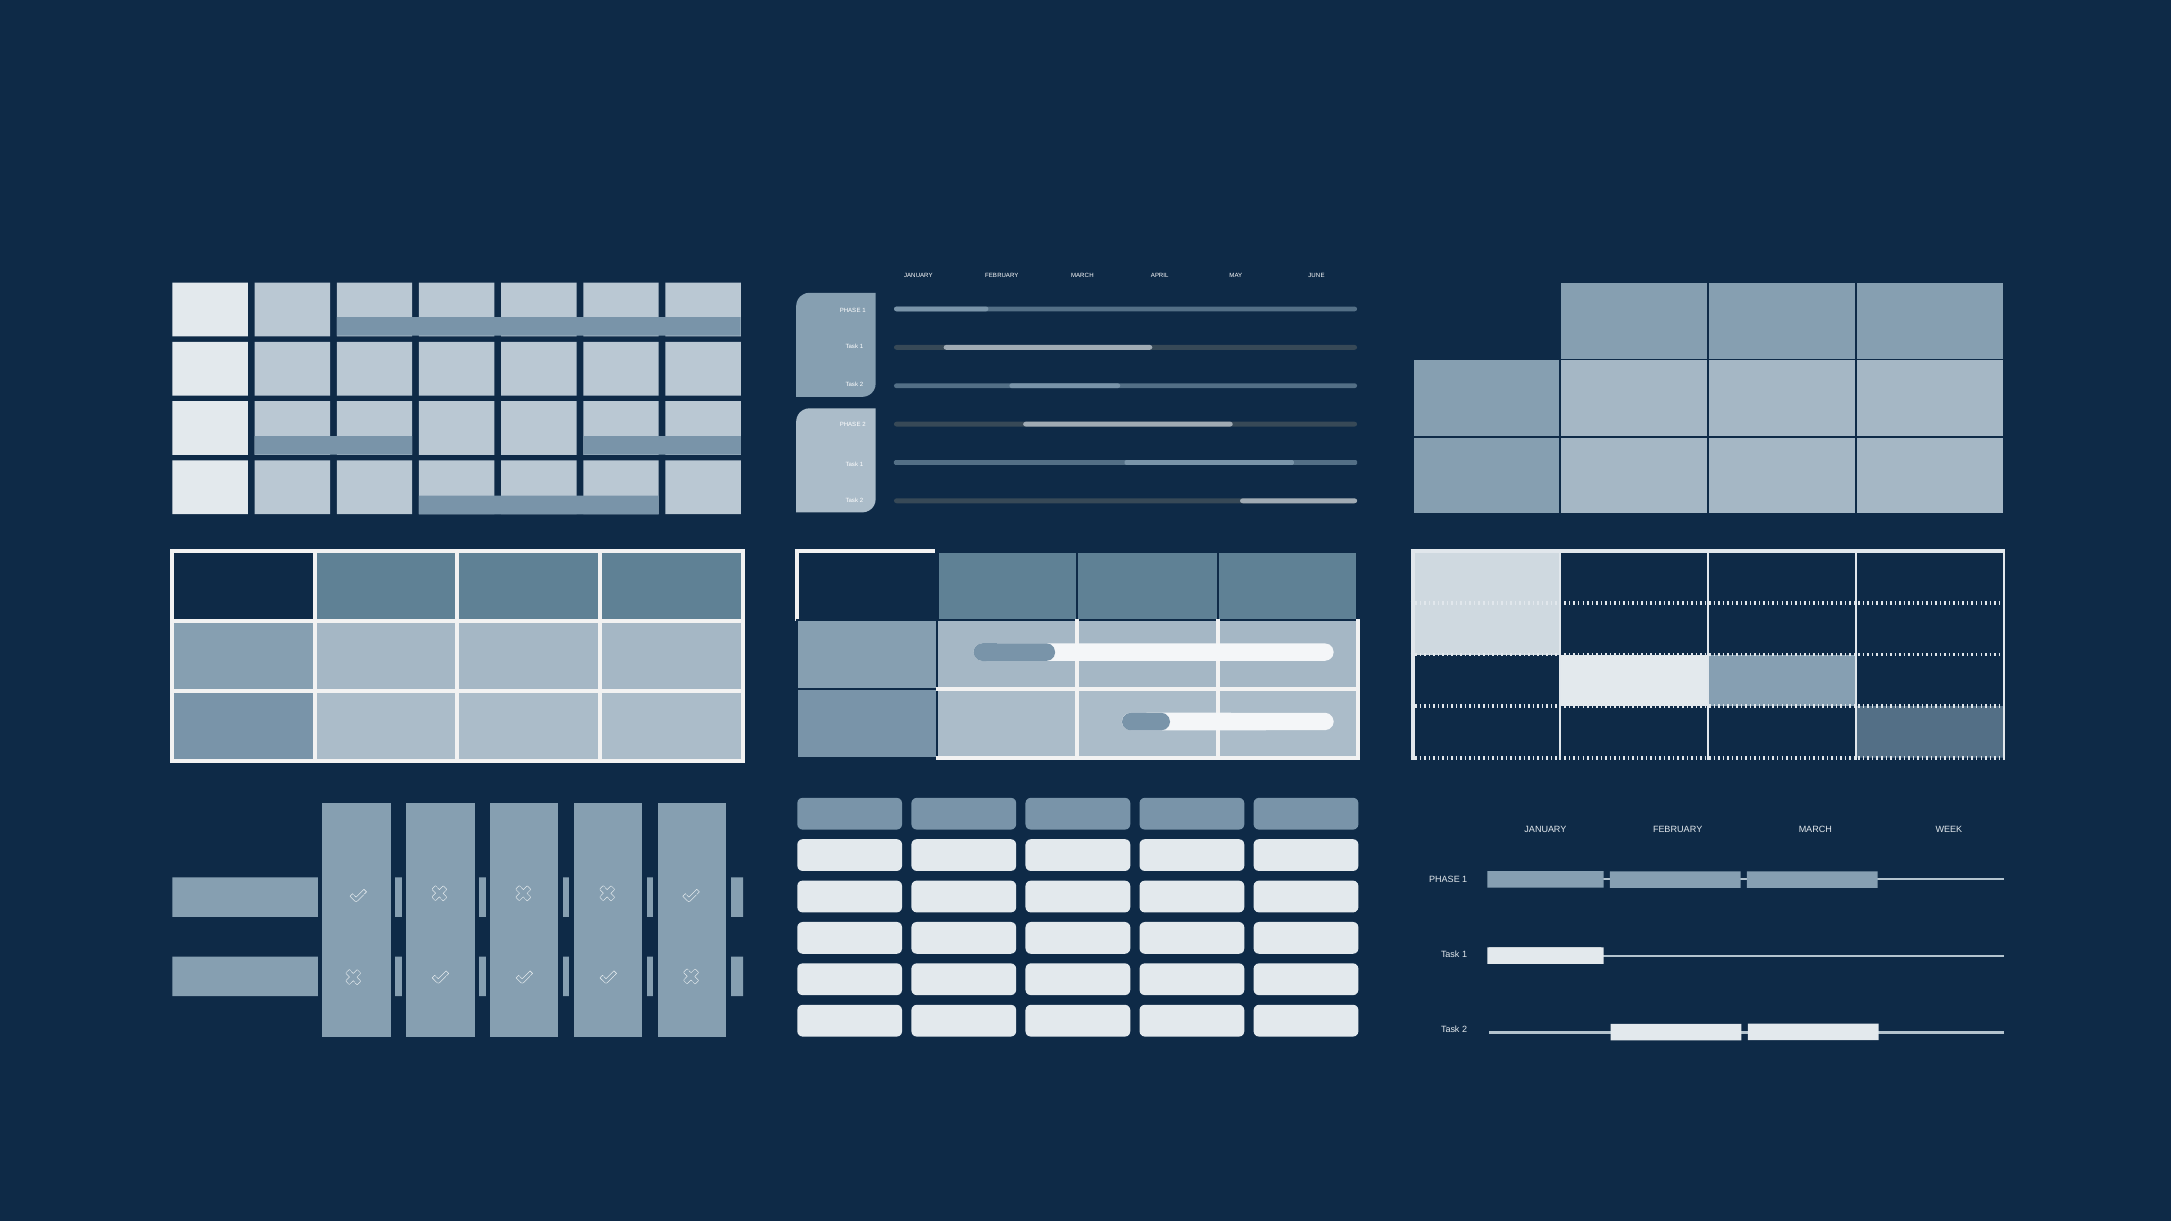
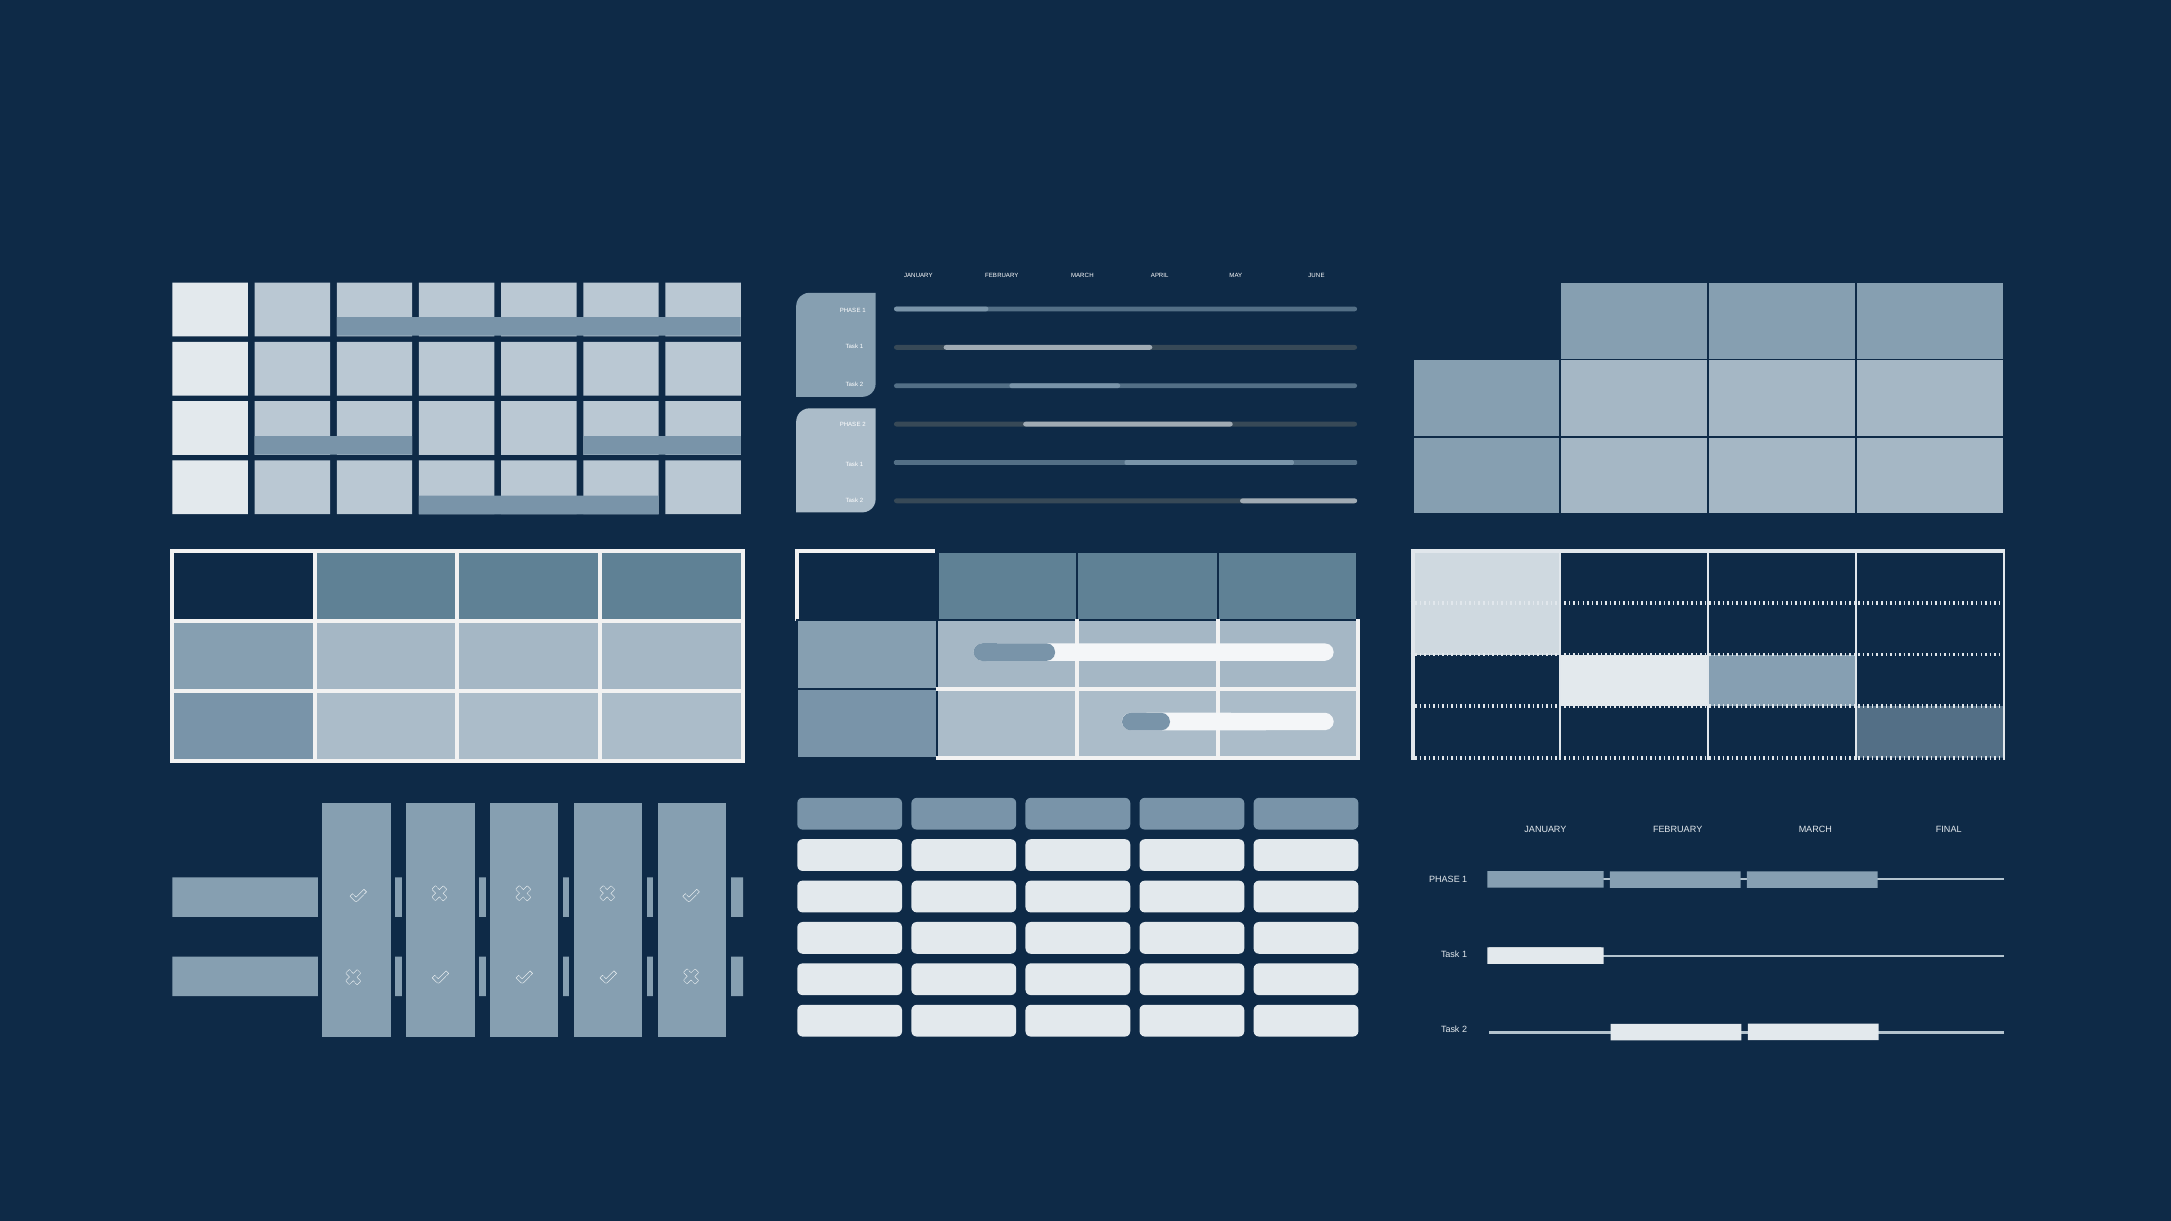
WEEK: WEEK -> FINAL
